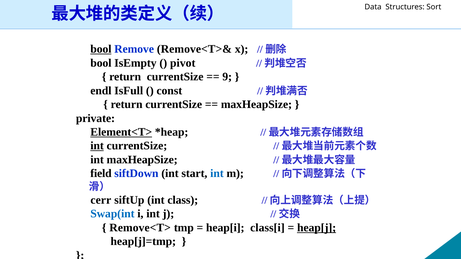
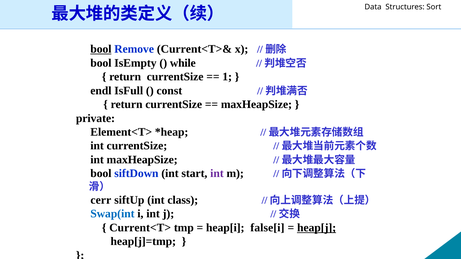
Remove<T>&: Remove<T>& -> Current<T>&
pivot: pivot -> while
9: 9 -> 1
Element<T> underline: present -> none
int at (97, 146) underline: present -> none
field at (101, 174): field -> bool
int at (217, 174) colour: blue -> purple
Remove<T>: Remove<T> -> Current<T>
class[i: class[i -> false[i
